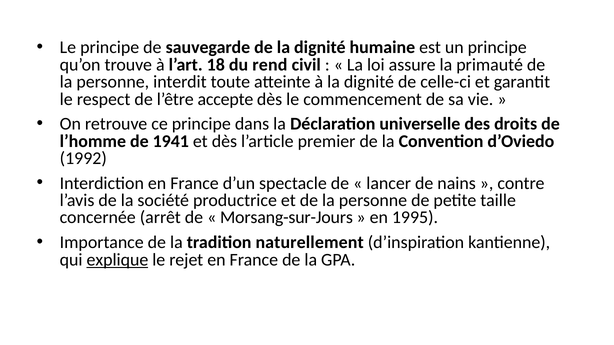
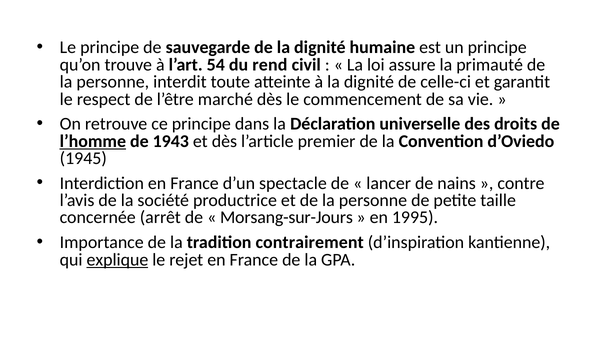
18: 18 -> 54
accepte: accepte -> marché
l’homme underline: none -> present
1941: 1941 -> 1943
1992: 1992 -> 1945
naturellement: naturellement -> contrairement
